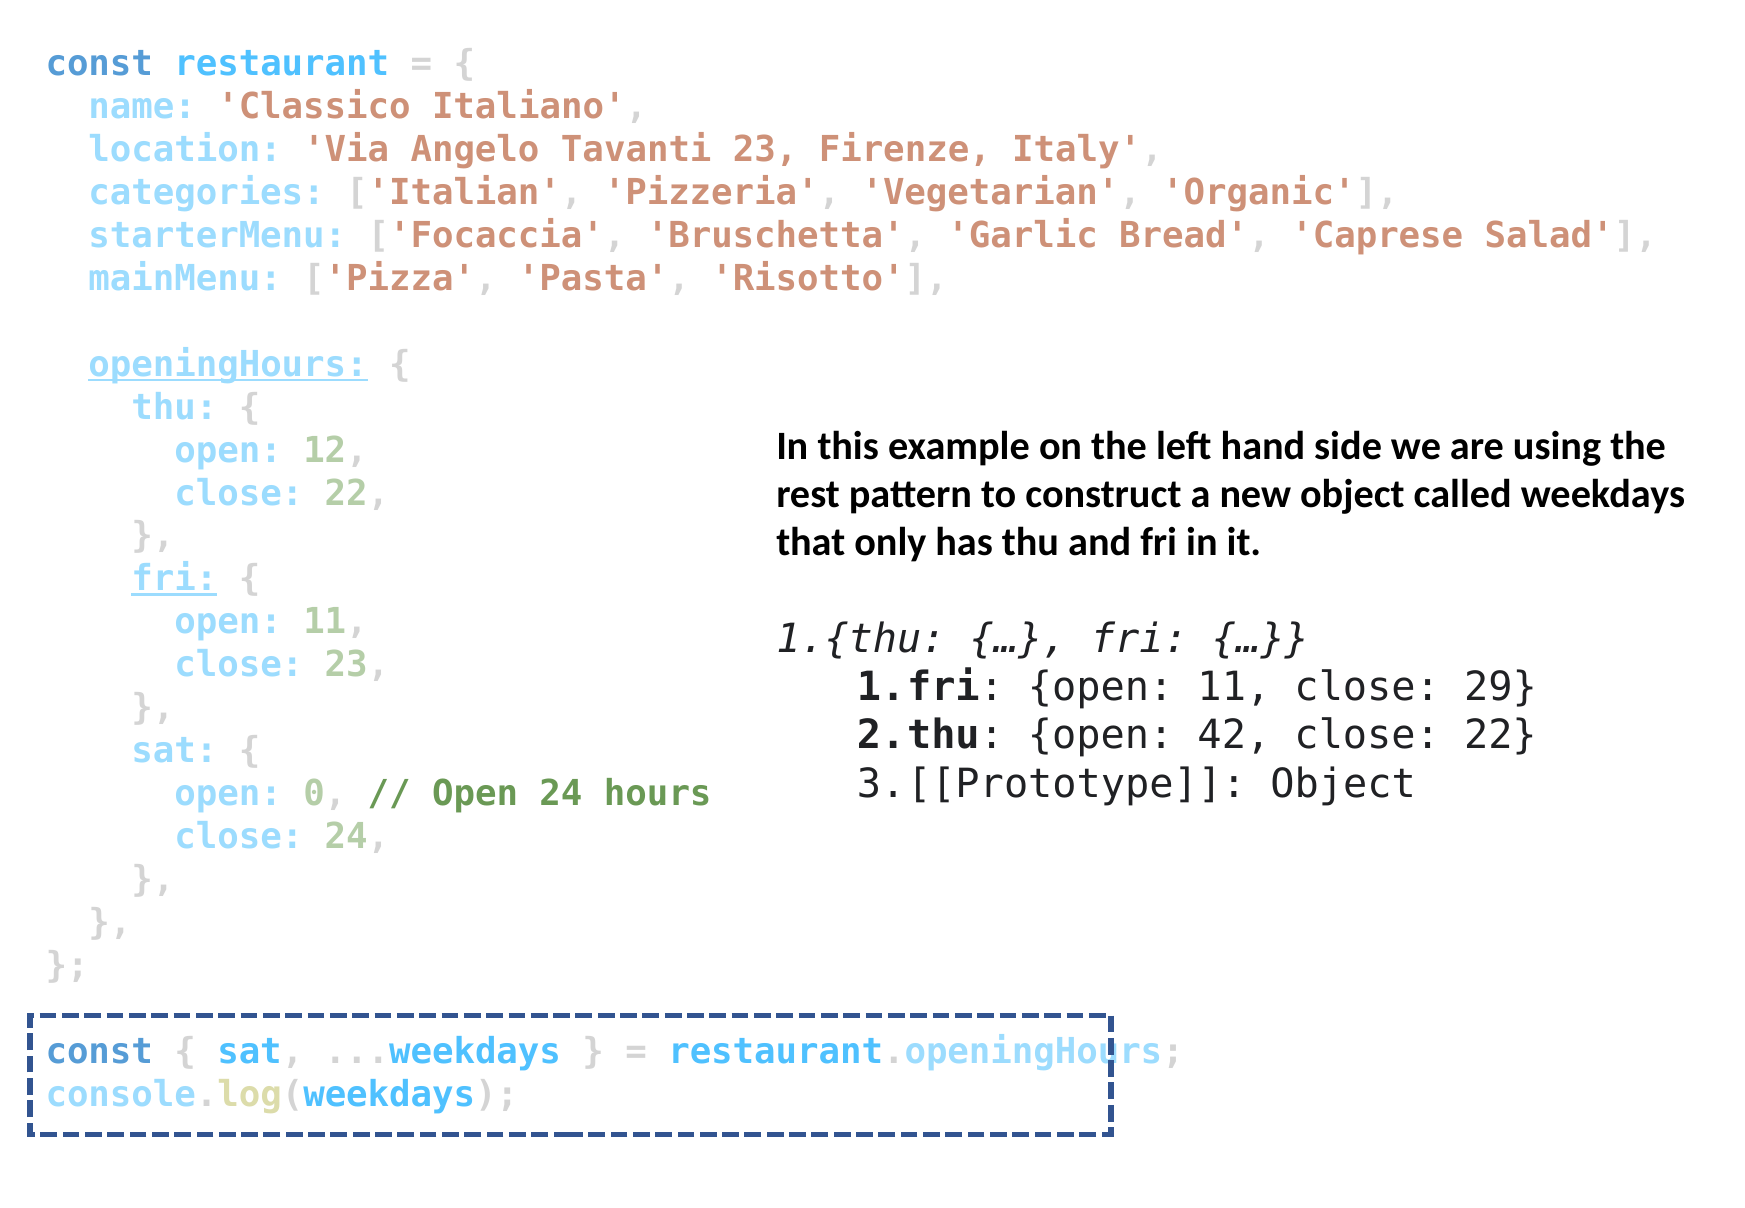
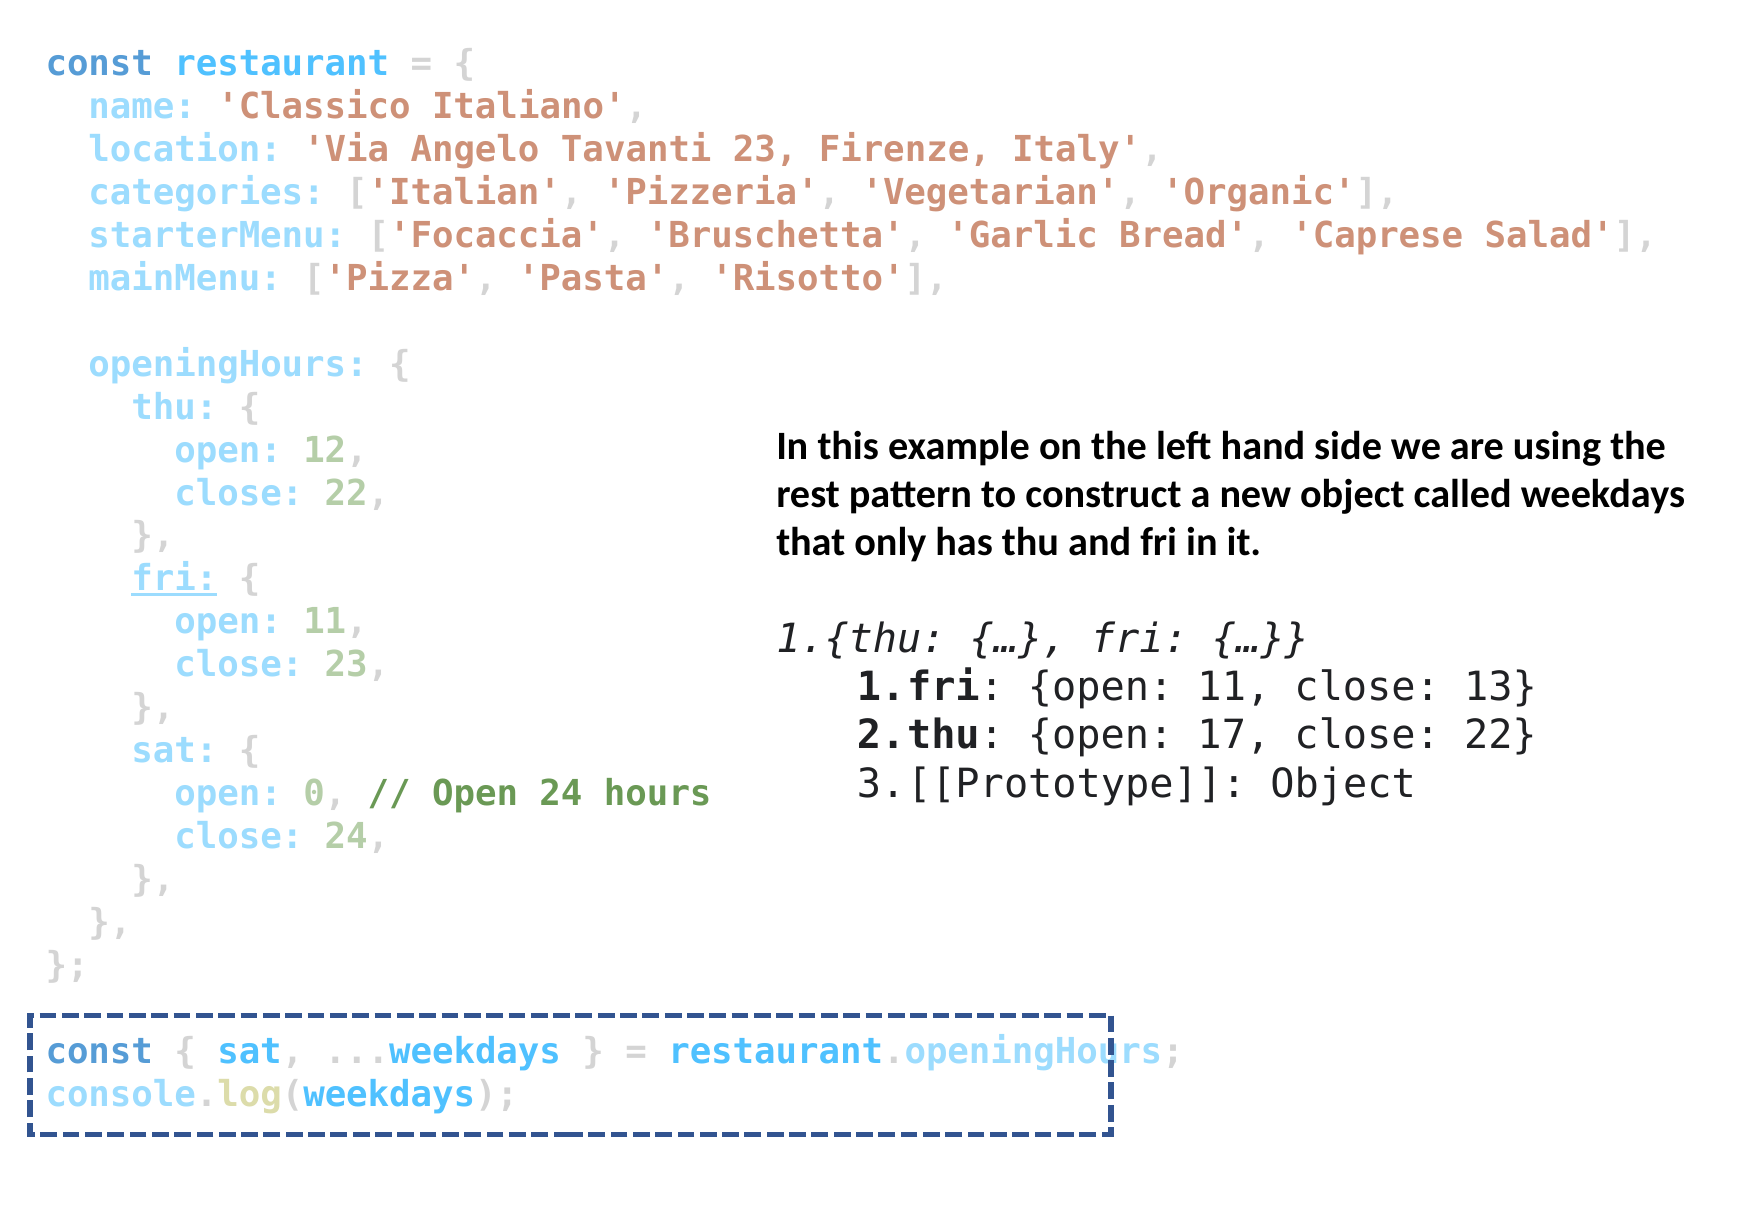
openingHours underline: present -> none
29: 29 -> 13
42: 42 -> 17
